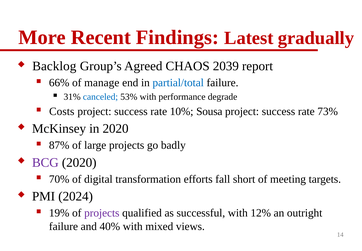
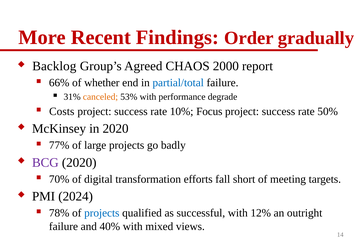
Latest: Latest -> Order
2039: 2039 -> 2000
manage: manage -> whether
canceled colour: blue -> orange
Sousa: Sousa -> Focus
73%: 73% -> 50%
87%: 87% -> 77%
19%: 19% -> 78%
projects at (102, 213) colour: purple -> blue
